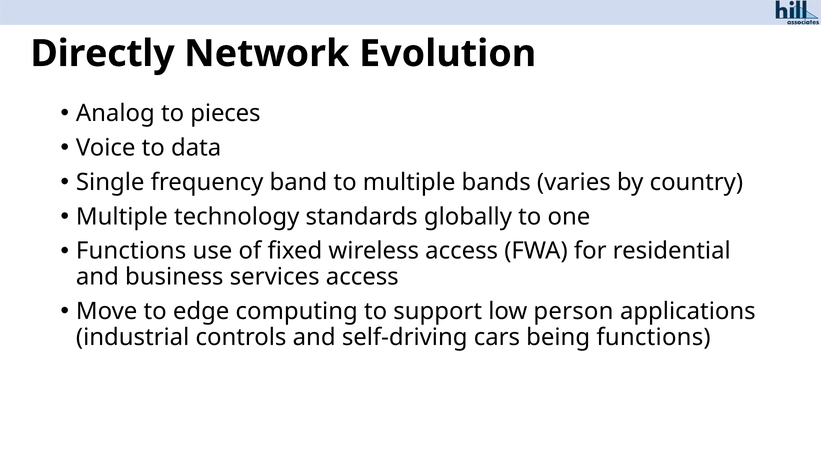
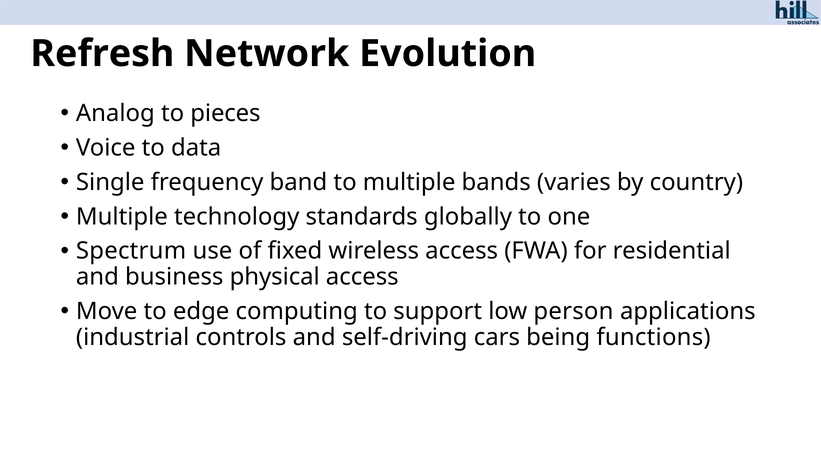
Directly: Directly -> Refresh
Functions at (131, 251): Functions -> Spectrum
services: services -> physical
